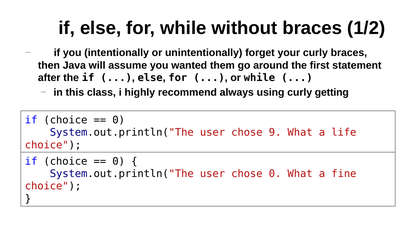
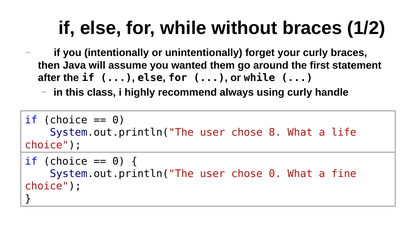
getting: getting -> handle
9: 9 -> 8
